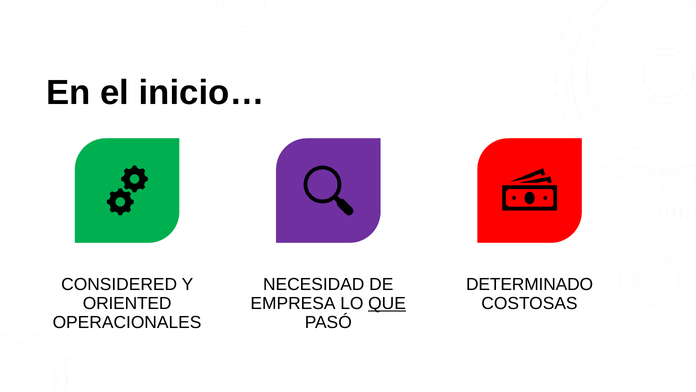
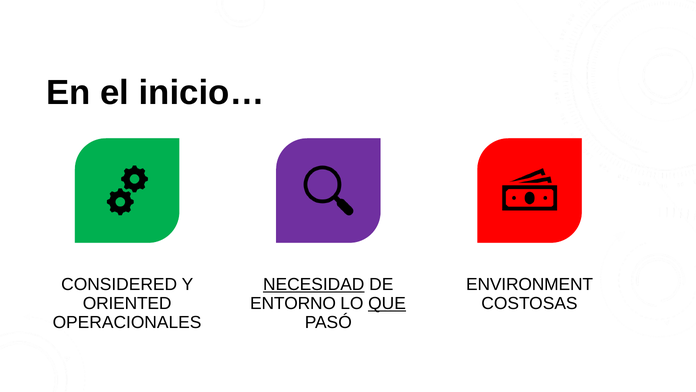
NECESIDAD underline: none -> present
DETERMINADO: DETERMINADO -> ENVIRONMENT
EMPRESA: EMPRESA -> ENTORNO
